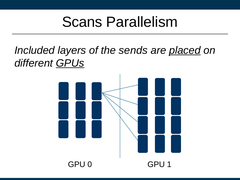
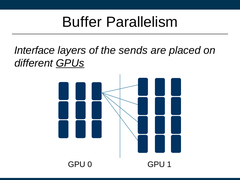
Scans: Scans -> Buffer
Included: Included -> Interface
placed underline: present -> none
